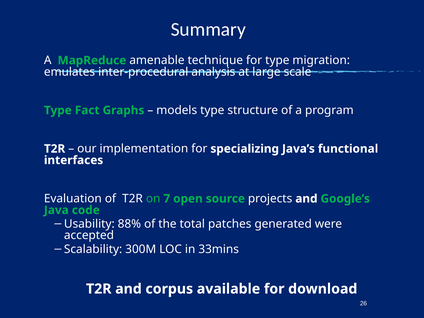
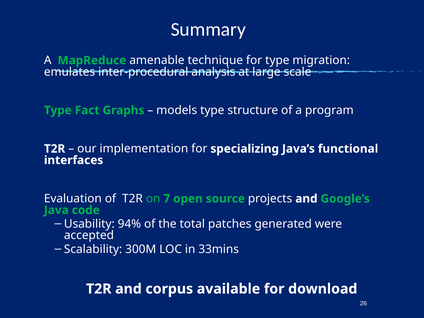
88%: 88% -> 94%
